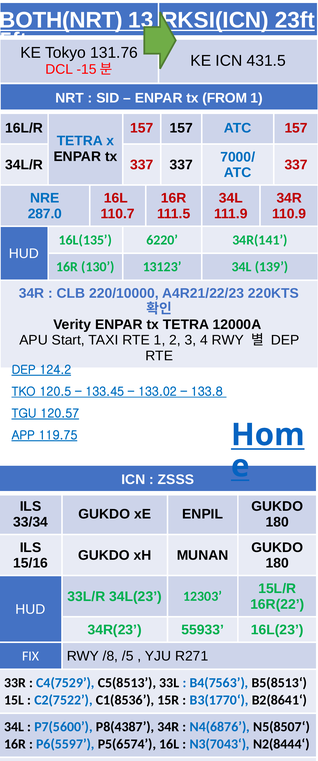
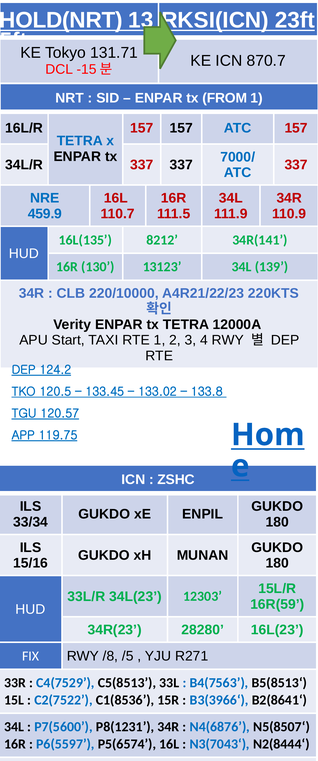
BOTH(NRT: BOTH(NRT -> HOLD(NRT
131.76: 131.76 -> 131.71
431.5: 431.5 -> 870.7
287.0: 287.0 -> 459.9
6220: 6220 -> 8212
ZSSS: ZSSS -> ZSHC
16R(22: 16R(22 -> 16R(59
55933: 55933 -> 28280
B3(1770‘: B3(1770‘ -> B3(3966‘
P8(4387: P8(4387 -> P8(1231
